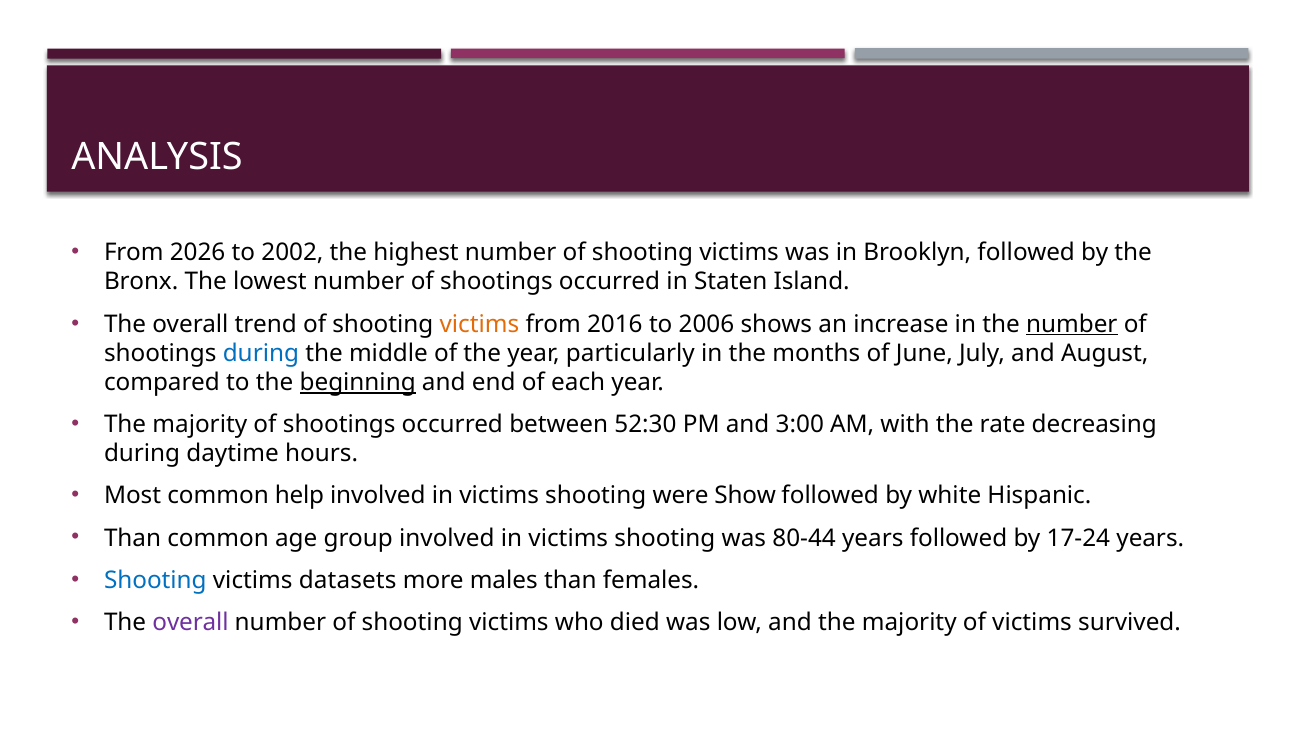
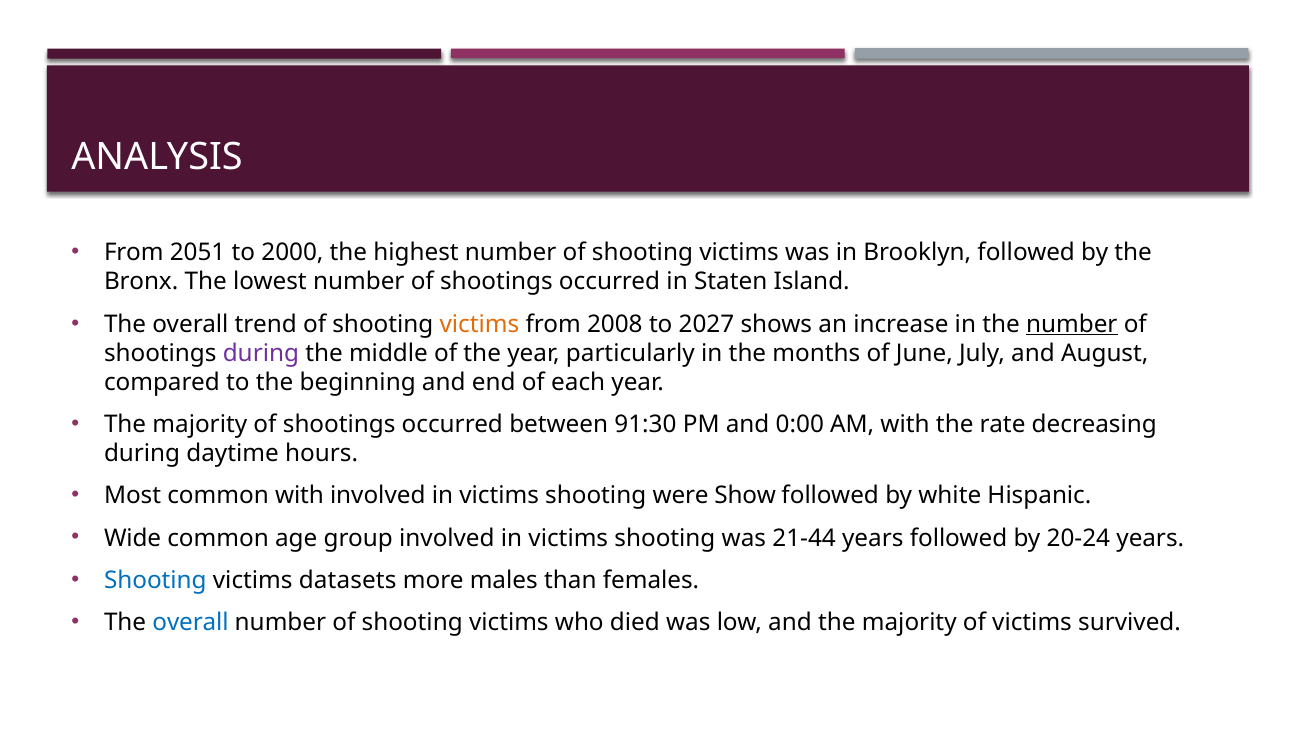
2026: 2026 -> 2051
2002: 2002 -> 2000
2016: 2016 -> 2008
2006: 2006 -> 2027
during at (261, 353) colour: blue -> purple
beginning underline: present -> none
52:30: 52:30 -> 91:30
3:00: 3:00 -> 0:00
common help: help -> with
Than at (133, 538): Than -> Wide
80-44: 80-44 -> 21-44
17-24: 17-24 -> 20-24
overall at (191, 622) colour: purple -> blue
